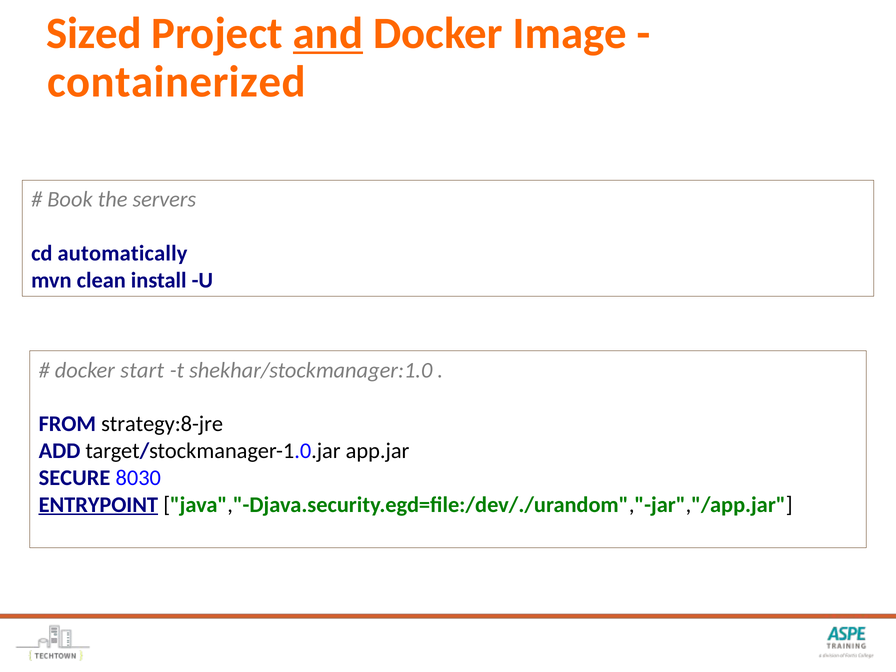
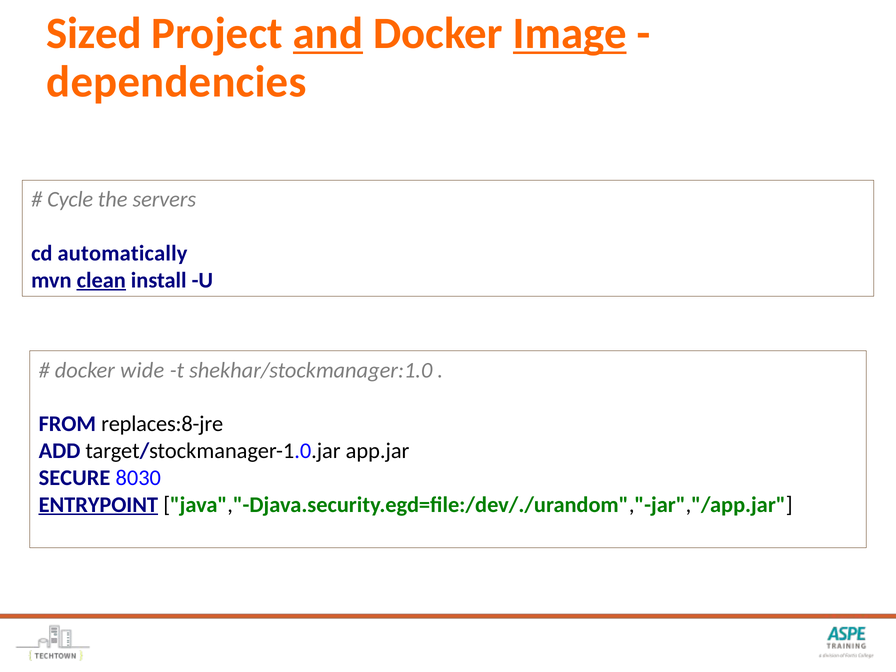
Image underline: none -> present
containerized: containerized -> dependencies
Book: Book -> Cycle
clean underline: none -> present
start: start -> wide
strategy:8-jre: strategy:8-jre -> replaces:8-jre
